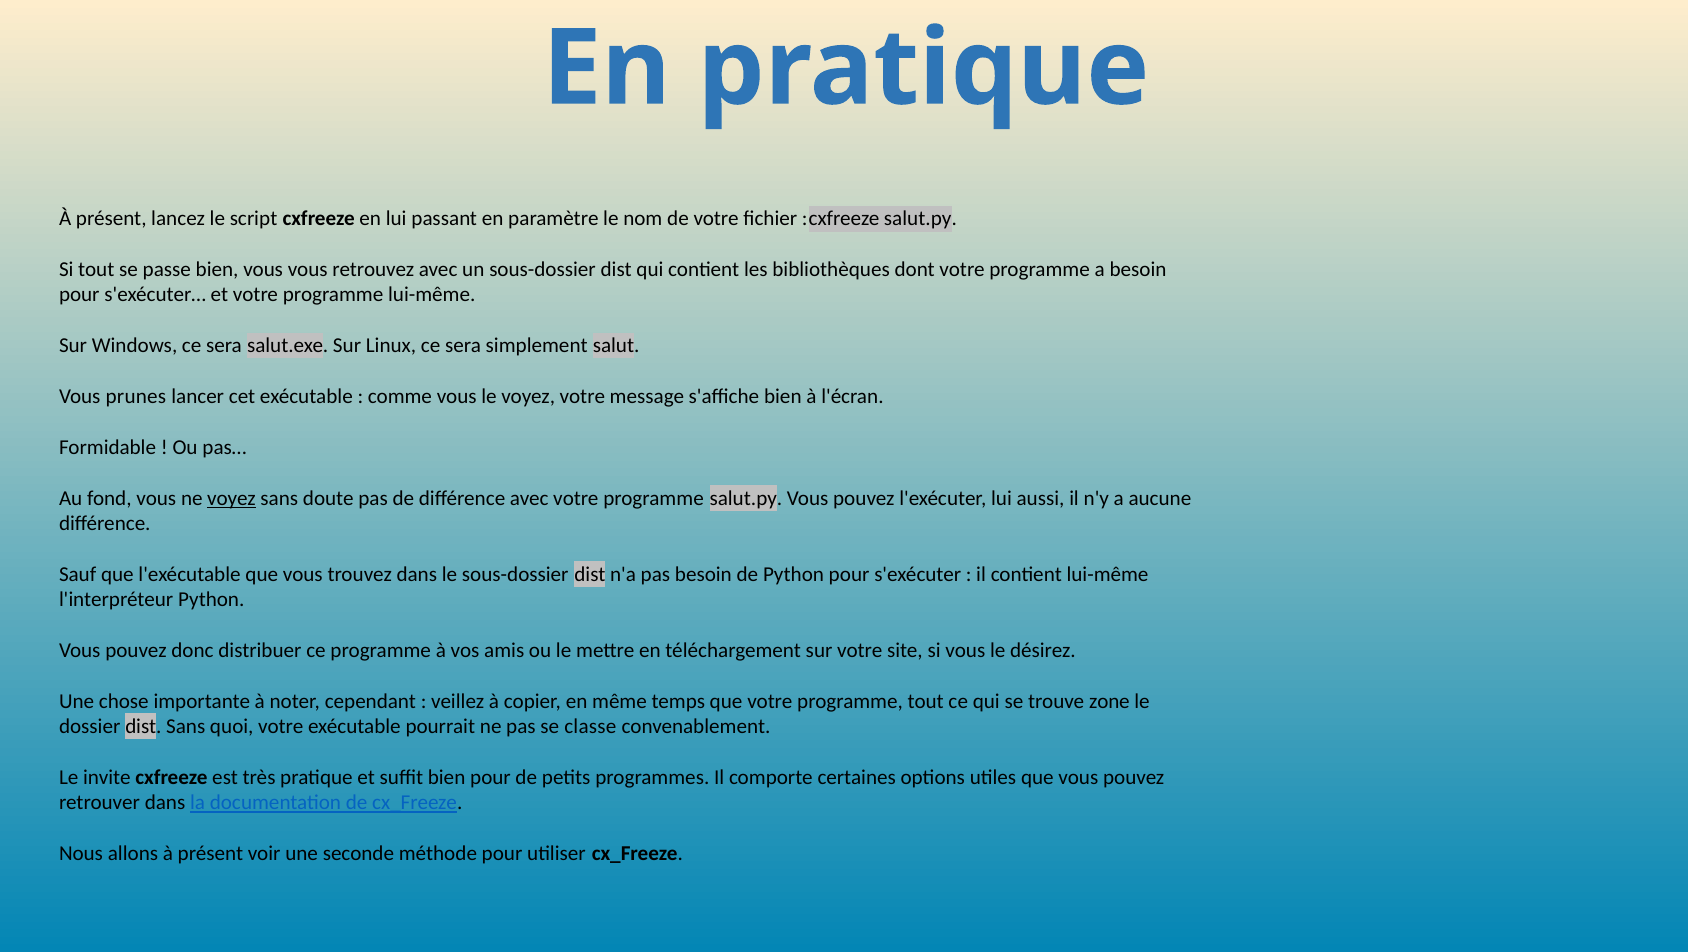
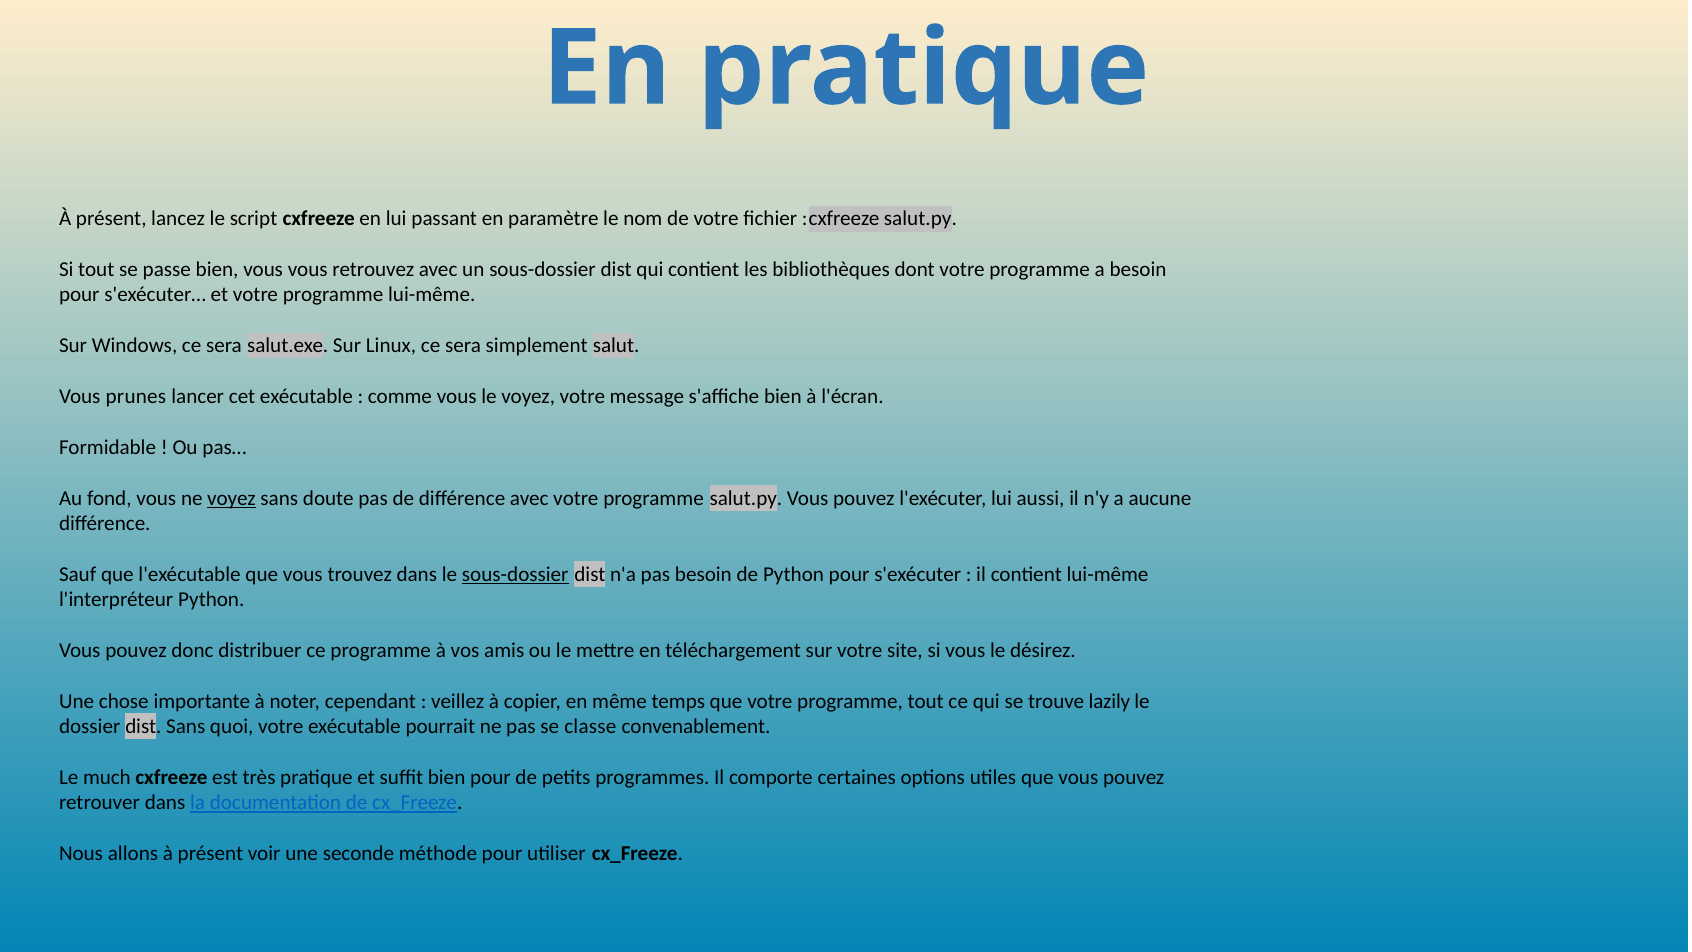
sous-dossier at (515, 574) underline: none -> present
zone: zone -> lazily
invite: invite -> much
